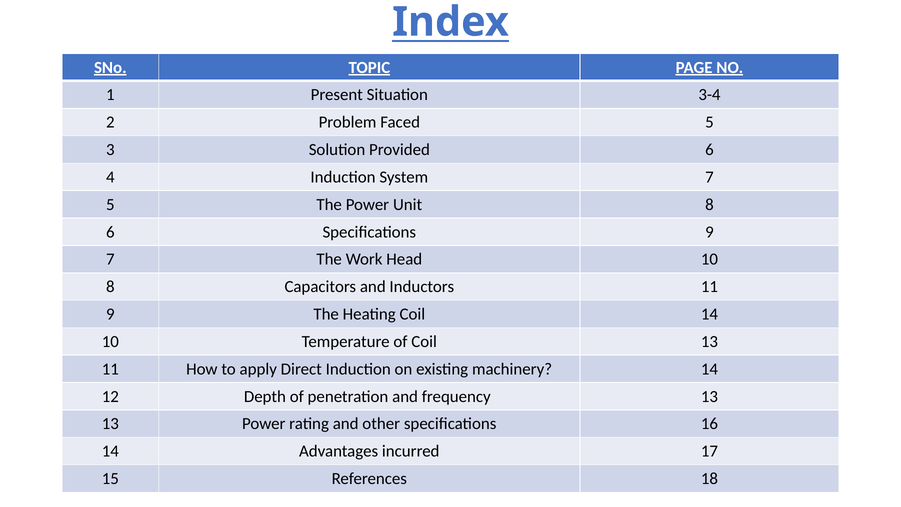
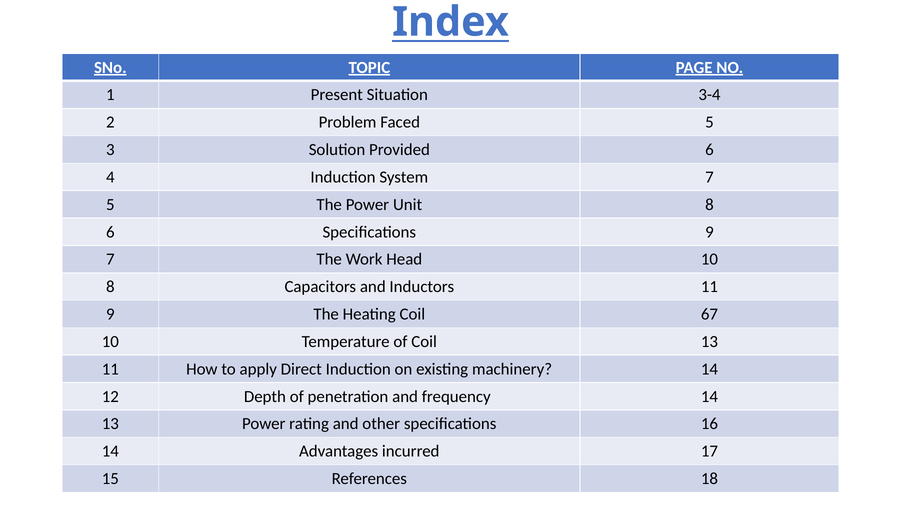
Coil 14: 14 -> 67
frequency 13: 13 -> 14
